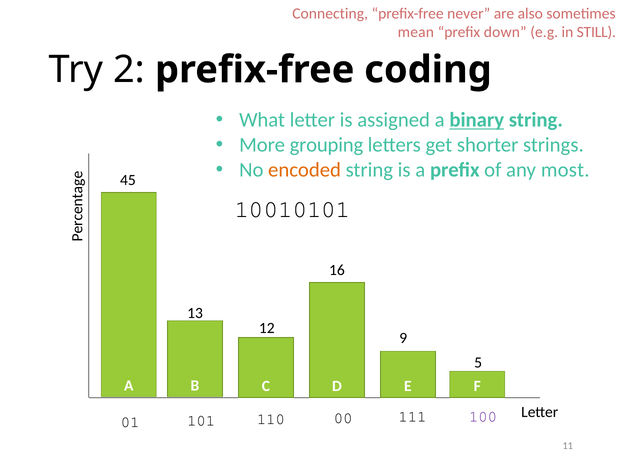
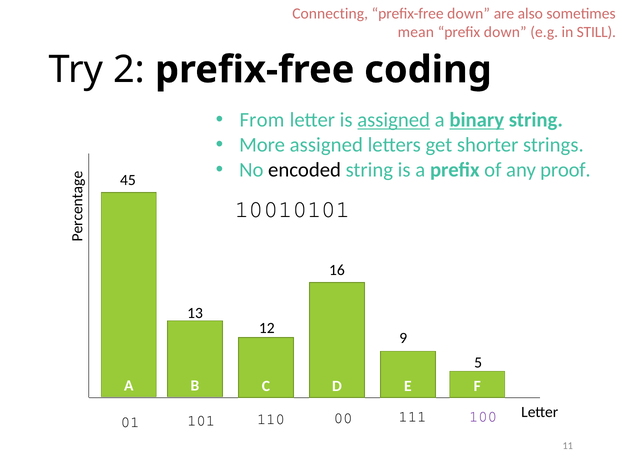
prefix-free never: never -> down
What: What -> From
assigned at (394, 120) underline: none -> present
More grouping: grouping -> assigned
encoded colour: orange -> black
most: most -> proof
